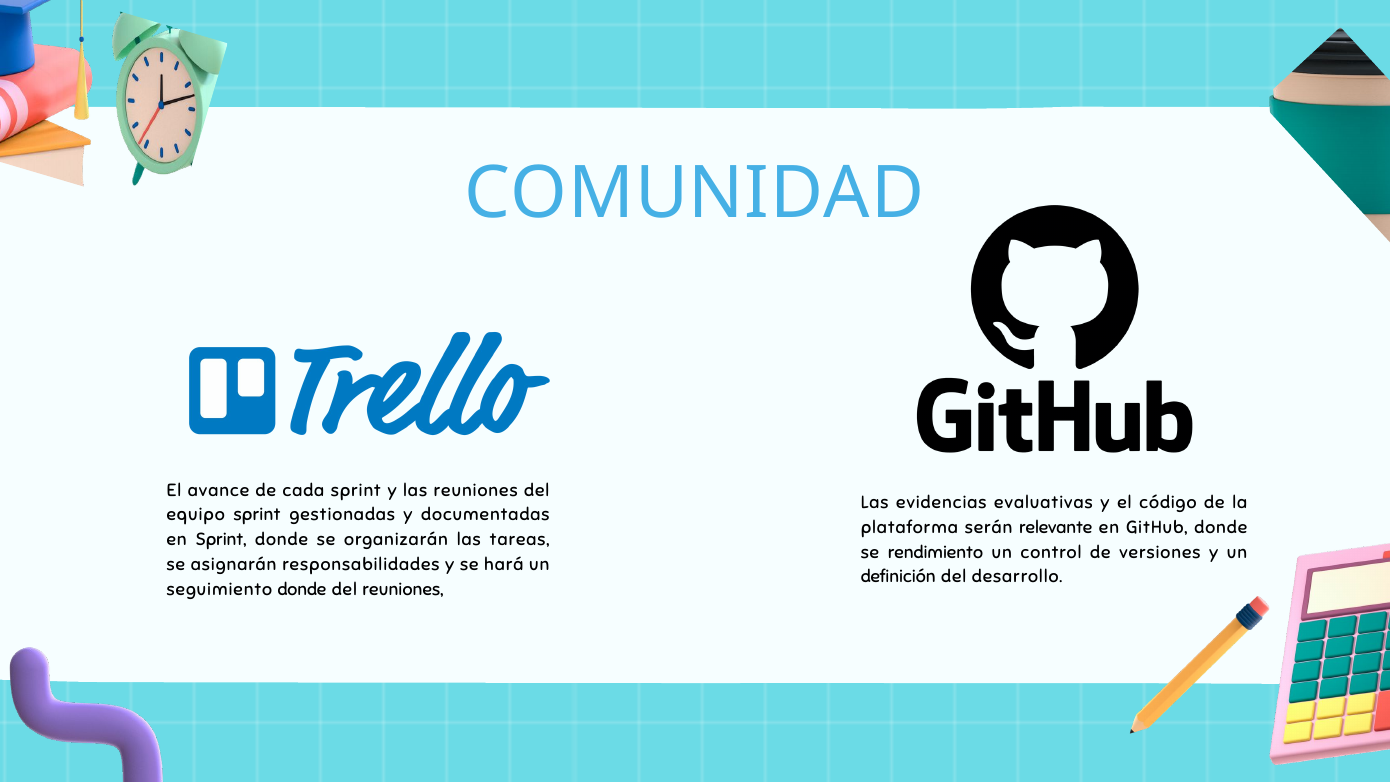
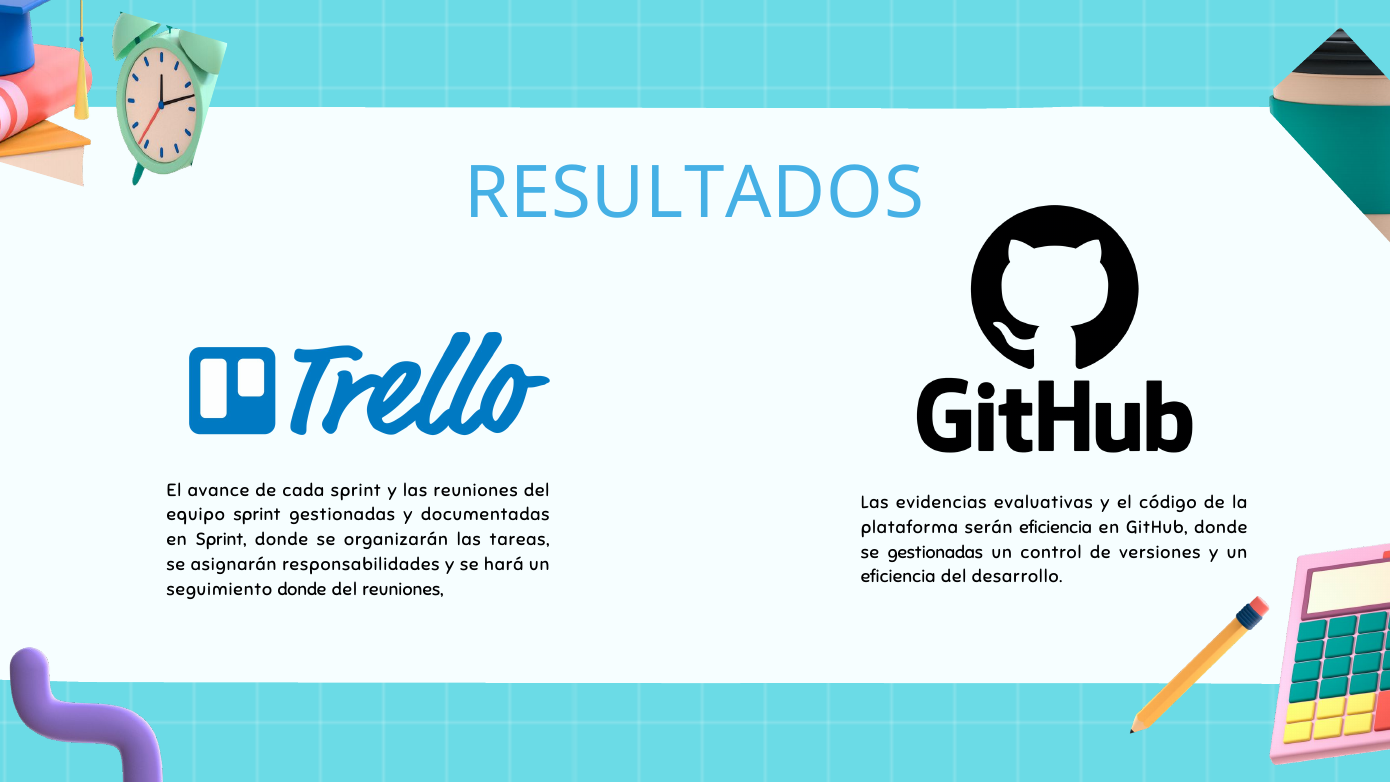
COMUNIDAD: COMUNIDAD -> RESULTADOS
serán relevante: relevante -> eficiencia
se rendimiento: rendimiento -> gestionadas
definición at (898, 577): definición -> eficiencia
